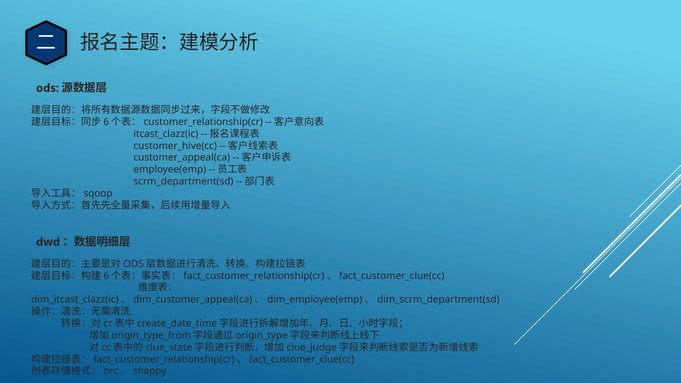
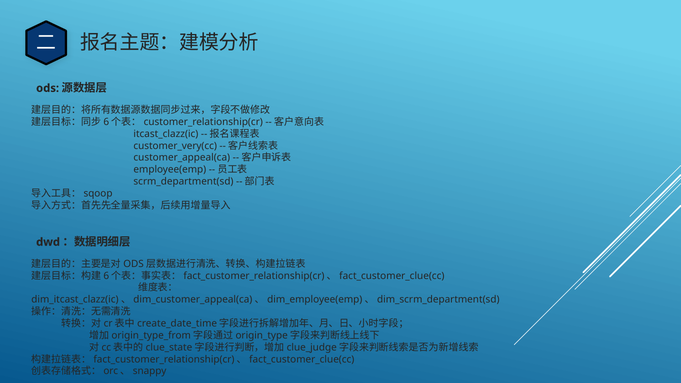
customer_hive(cc: customer_hive(cc -> customer_very(cc
